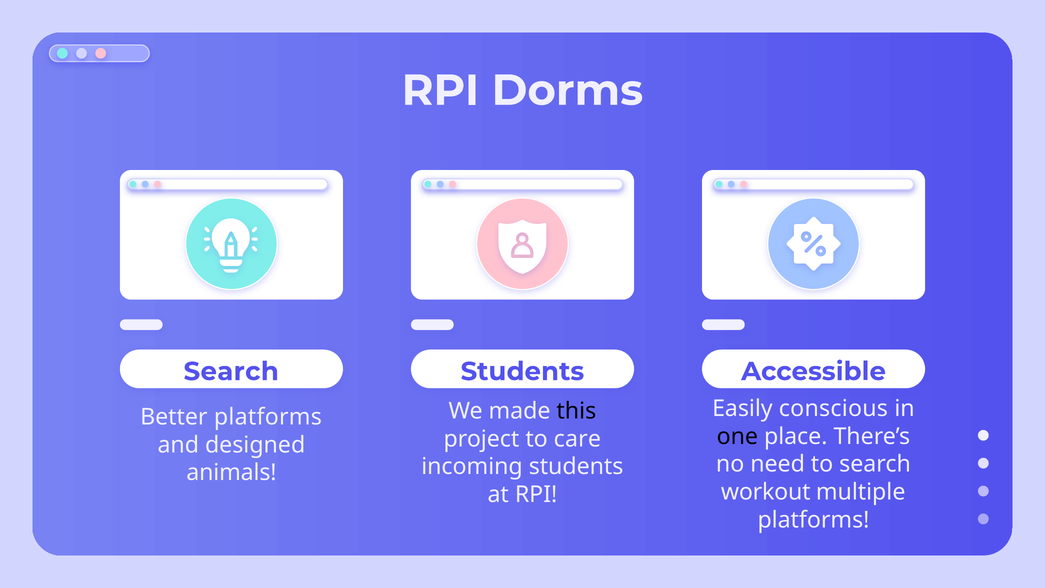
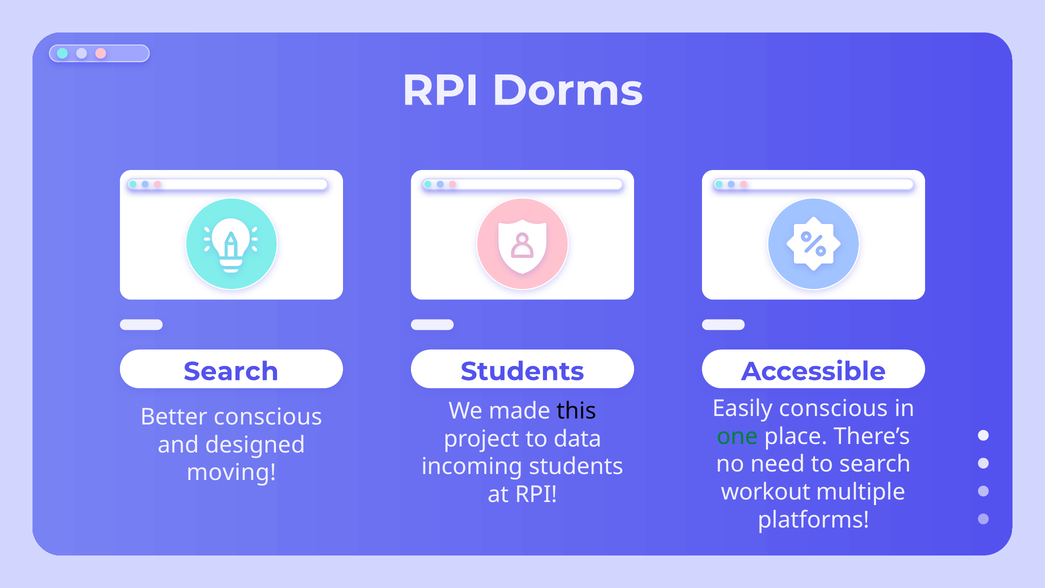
Better platforms: platforms -> conscious
one colour: black -> green
care: care -> data
animals: animals -> moving
